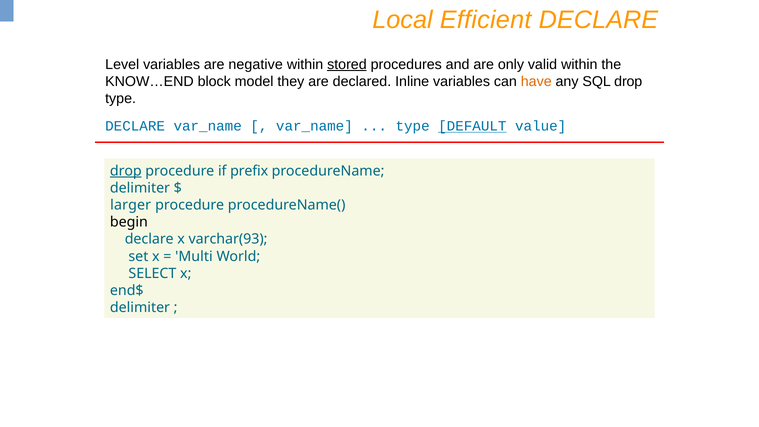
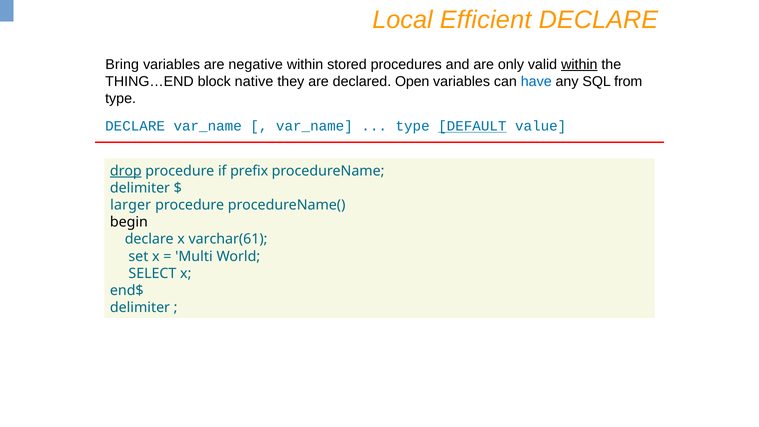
Level: Level -> Bring
stored underline: present -> none
within at (579, 64) underline: none -> present
KNOW…END: KNOW…END -> THING…END
model: model -> native
Inline: Inline -> Open
have colour: orange -> blue
SQL drop: drop -> from
varchar(93: varchar(93 -> varchar(61
